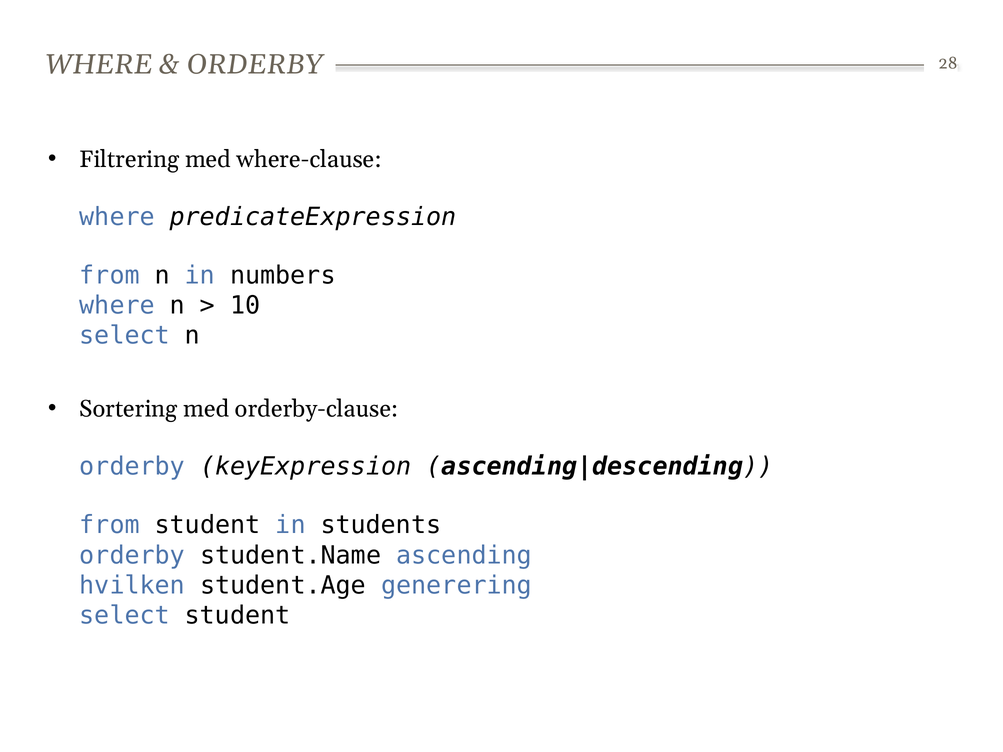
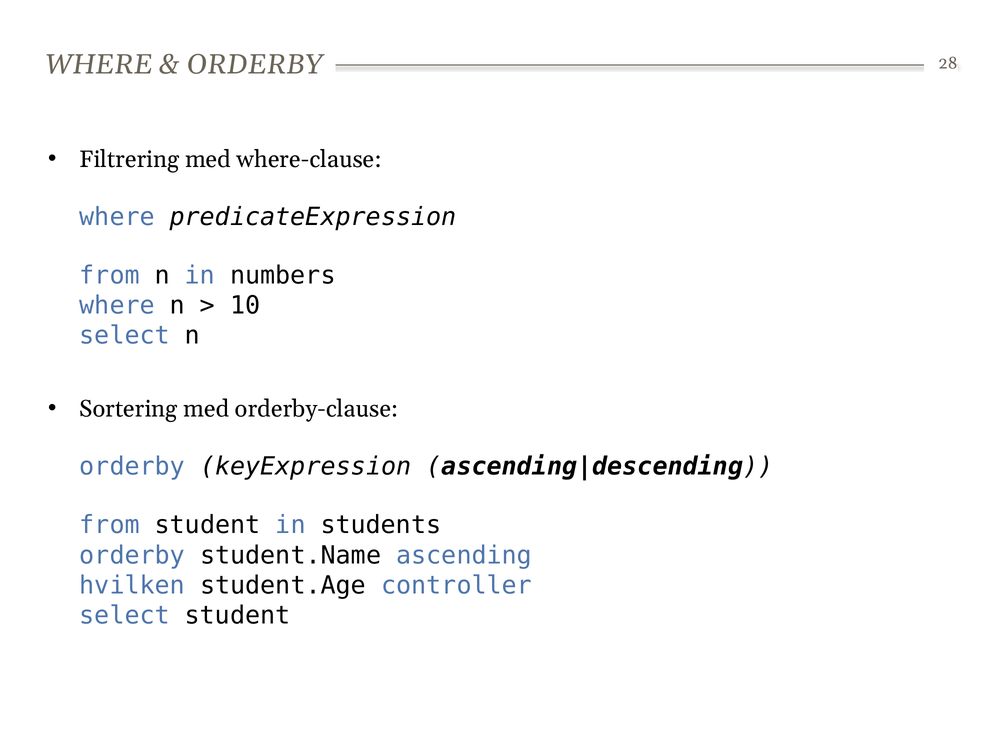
generering: generering -> controller
